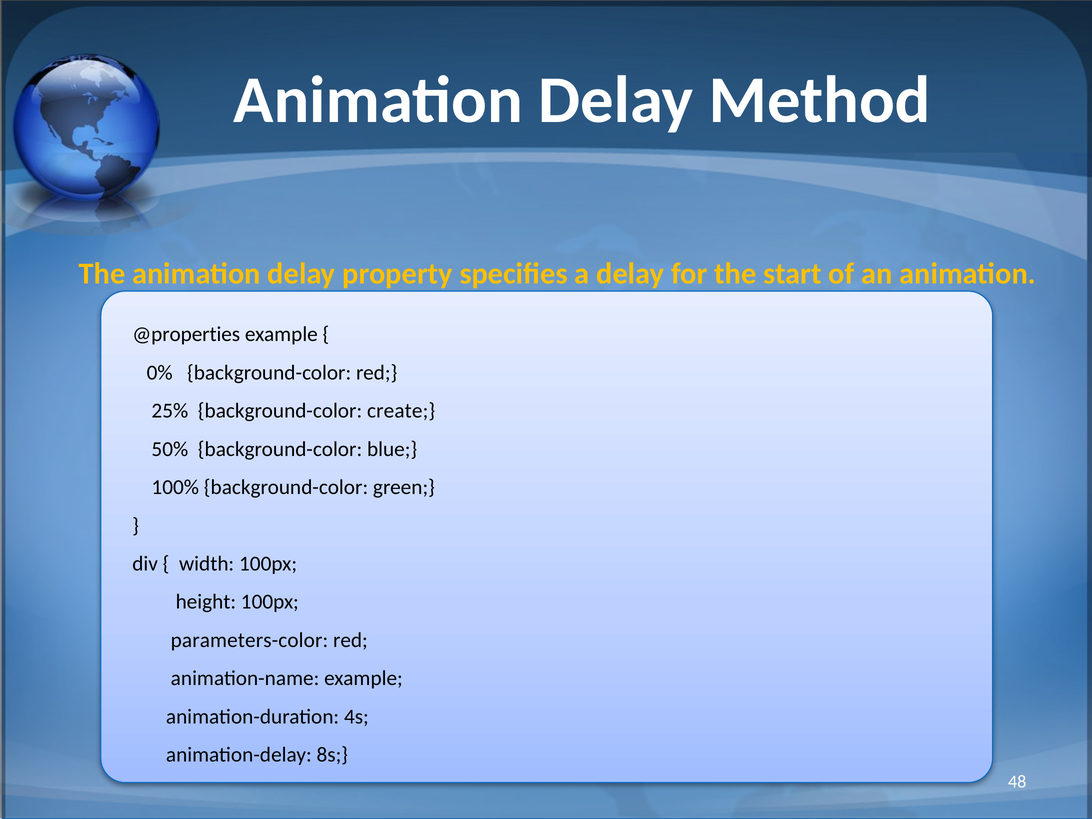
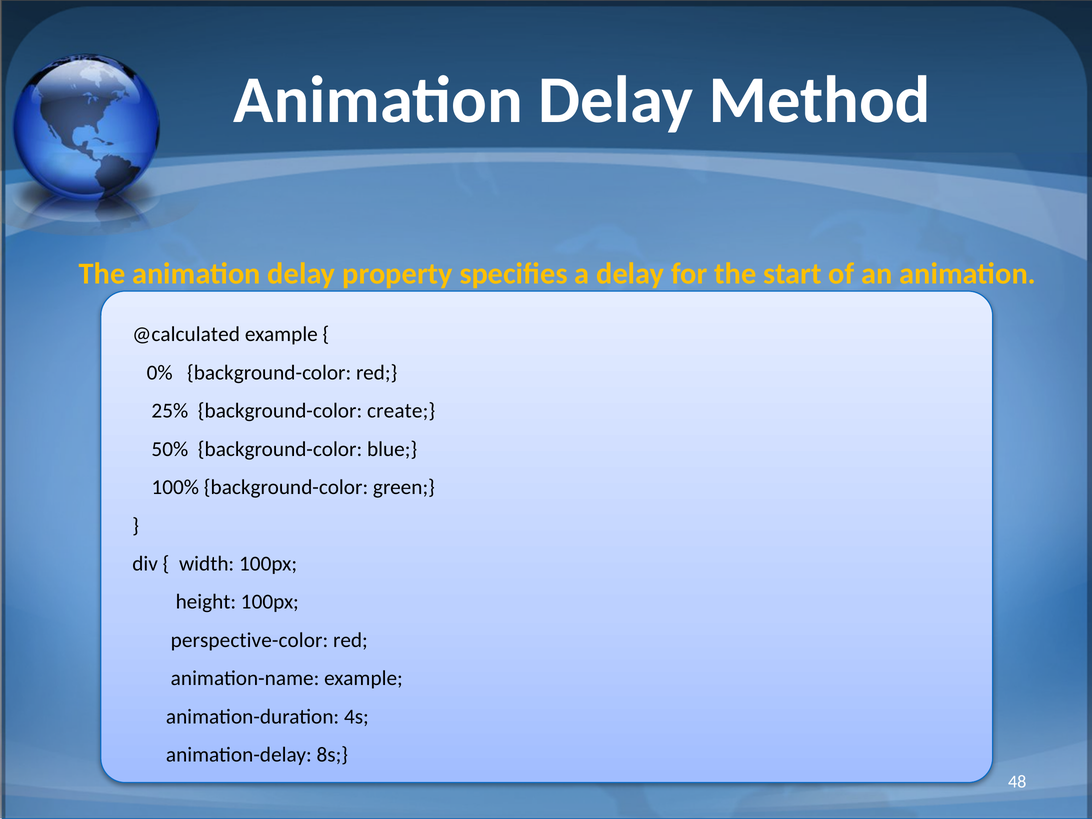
@properties: @properties -> @calculated
parameters-color: parameters-color -> perspective-color
